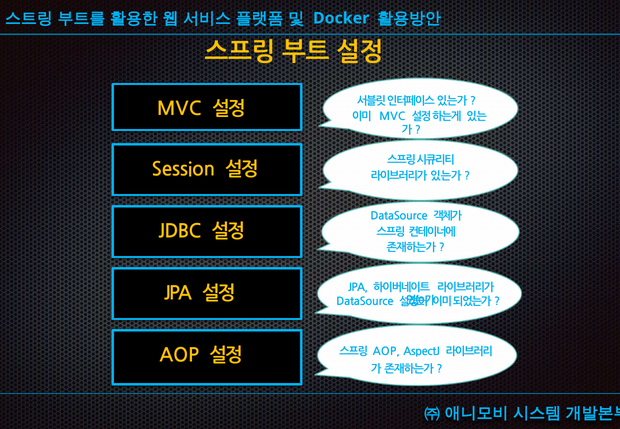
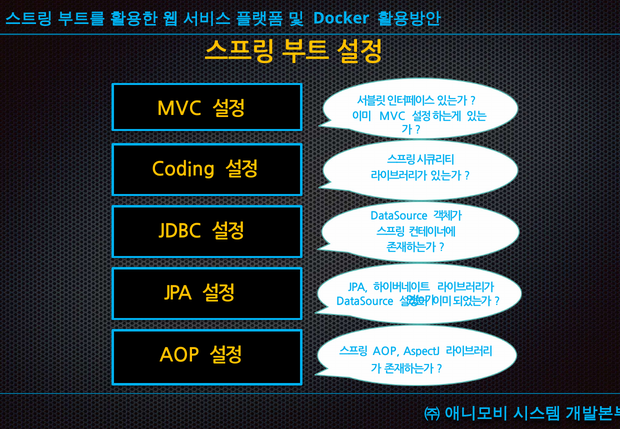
Session: Session -> Coding
